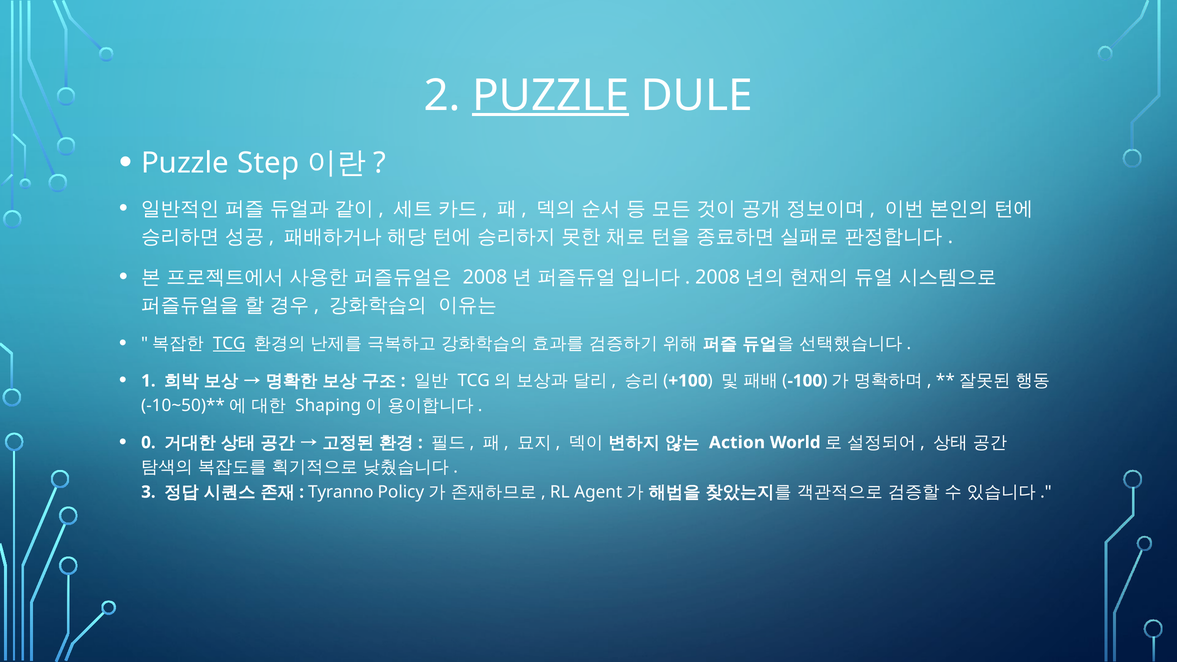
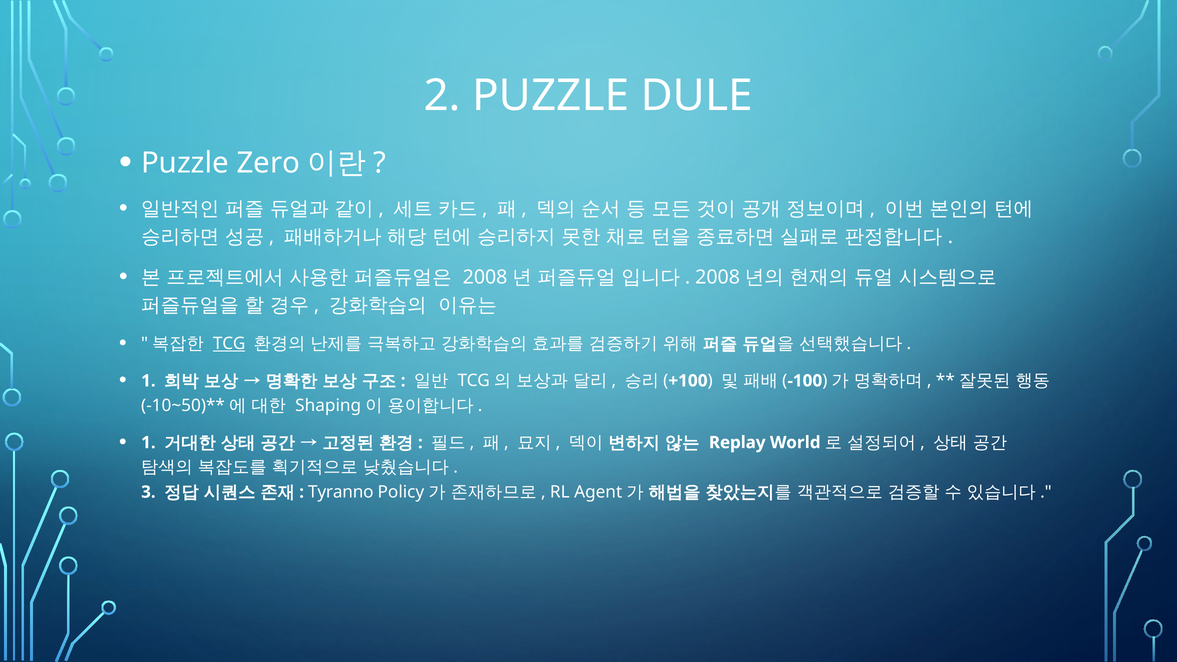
PUZZLE at (551, 95) underline: present -> none
Step: Step -> Zero
0 at (148, 443): 0 -> 1
Action: Action -> Replay
